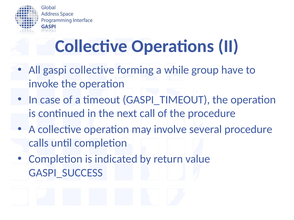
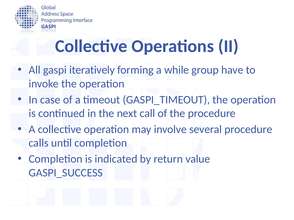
gaspi collective: collective -> iteratively
